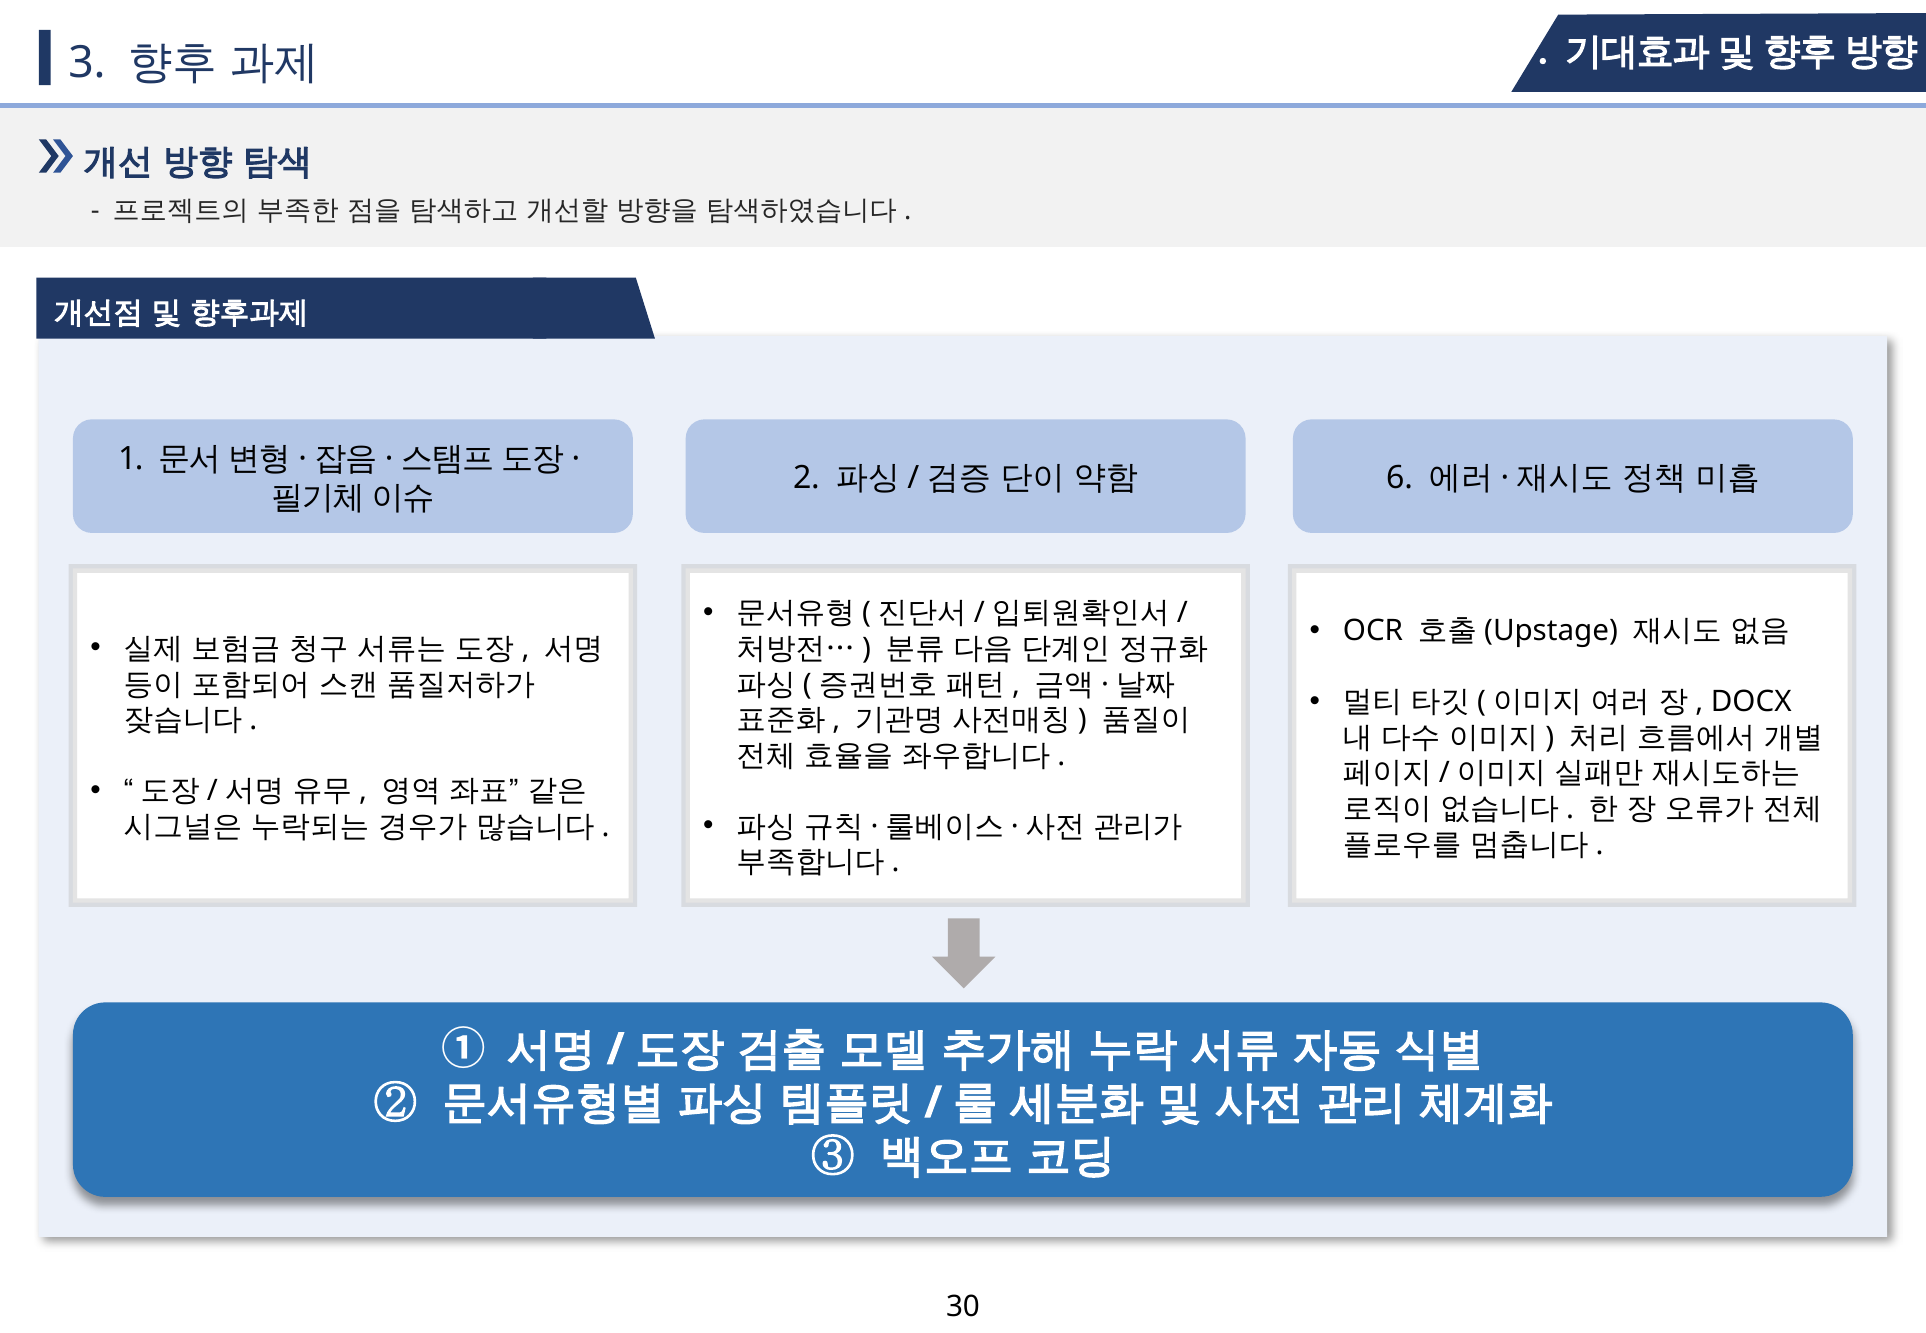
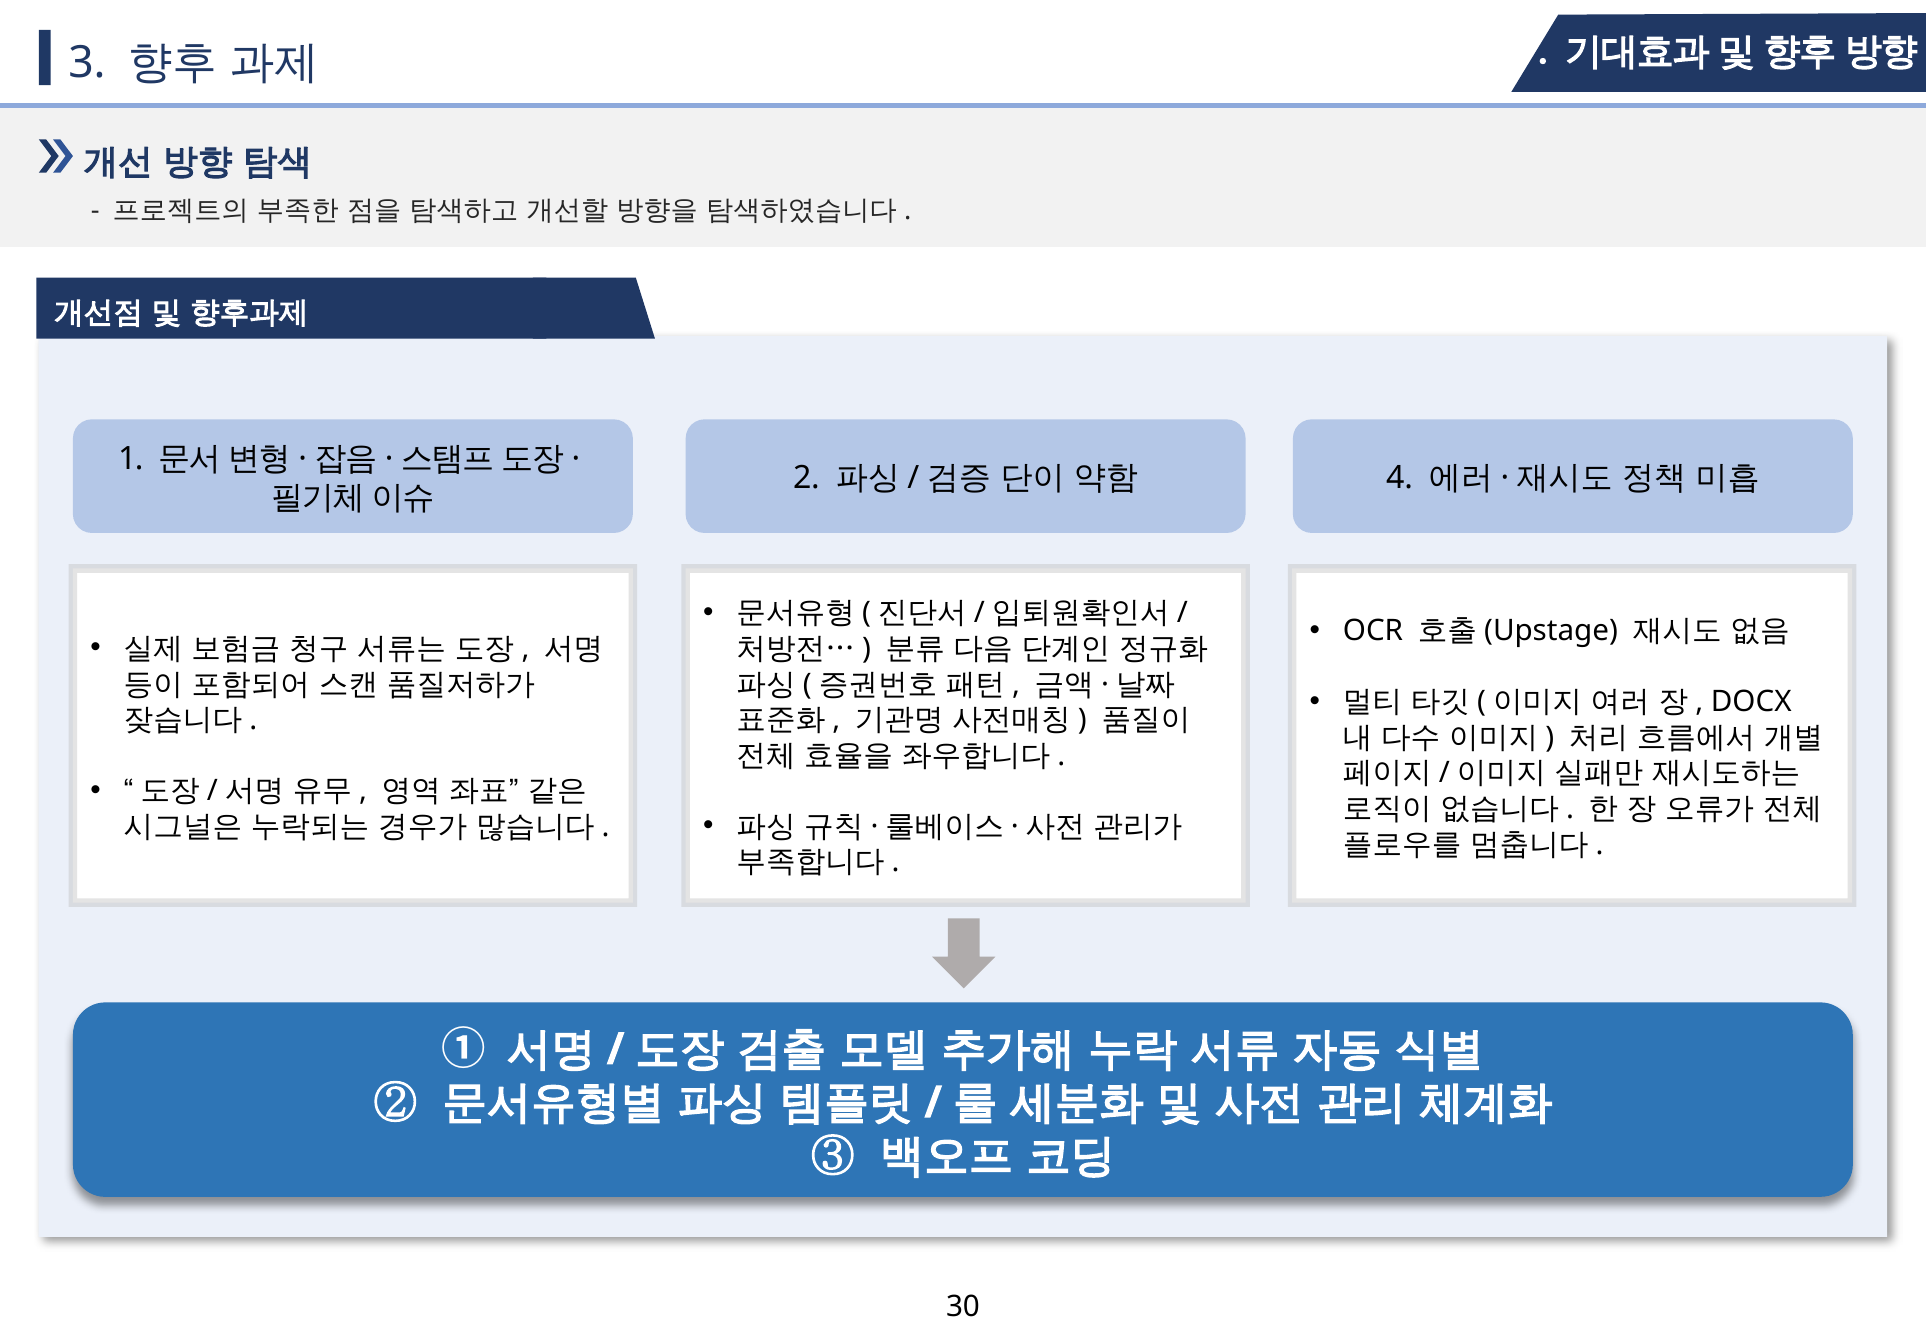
6: 6 -> 4
